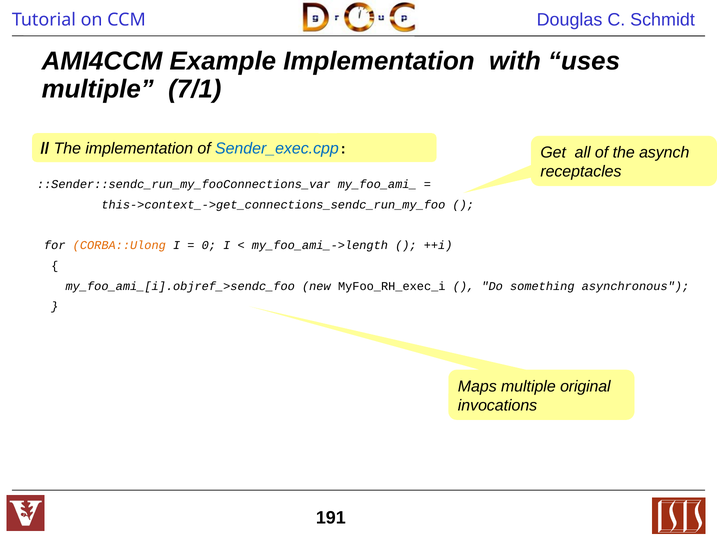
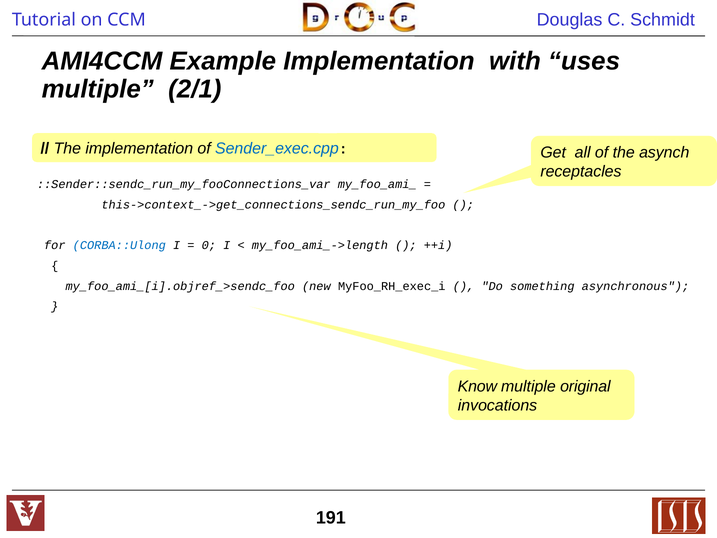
7/1: 7/1 -> 2/1
CORBA::Ulong colour: orange -> blue
Maps: Maps -> Know
